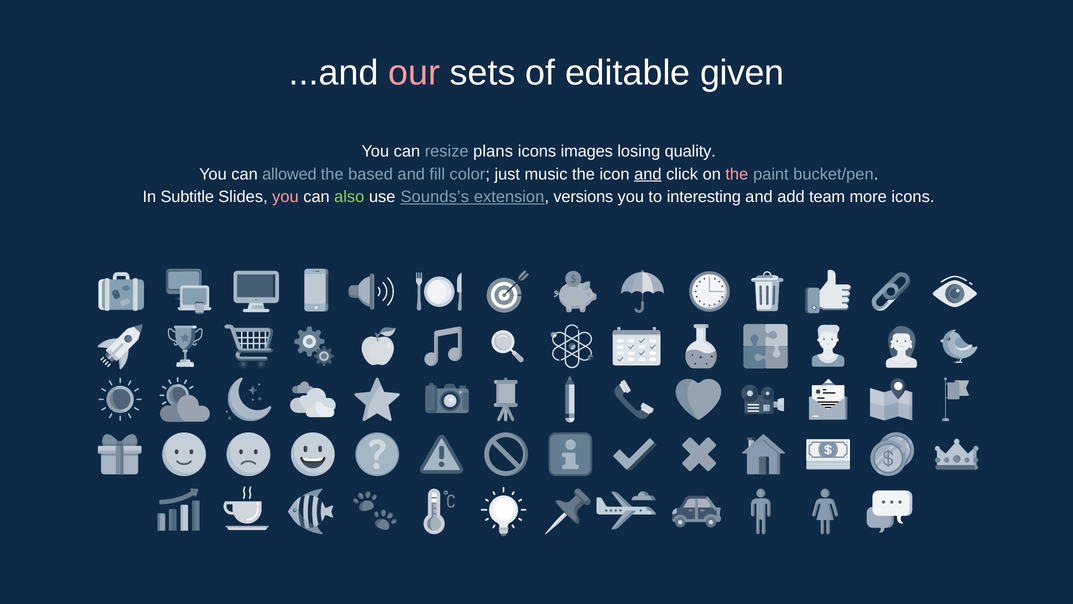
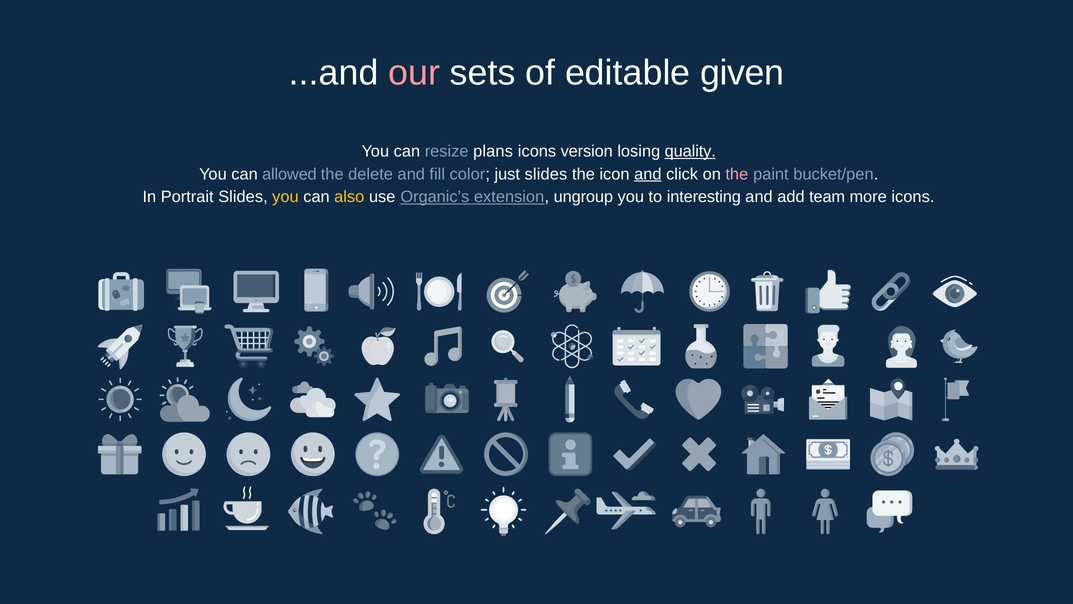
images: images -> version
quality underline: none -> present
based: based -> delete
just music: music -> slides
Subtitle: Subtitle -> Portrait
you at (285, 197) colour: pink -> yellow
also colour: light green -> yellow
Sounds’s: Sounds’s -> Organic’s
versions: versions -> ungroup
